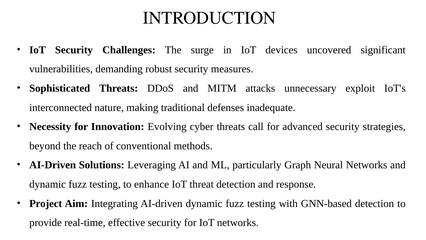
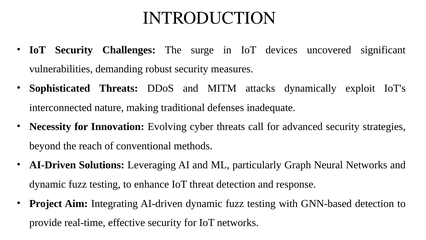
unnecessary: unnecessary -> dynamically
